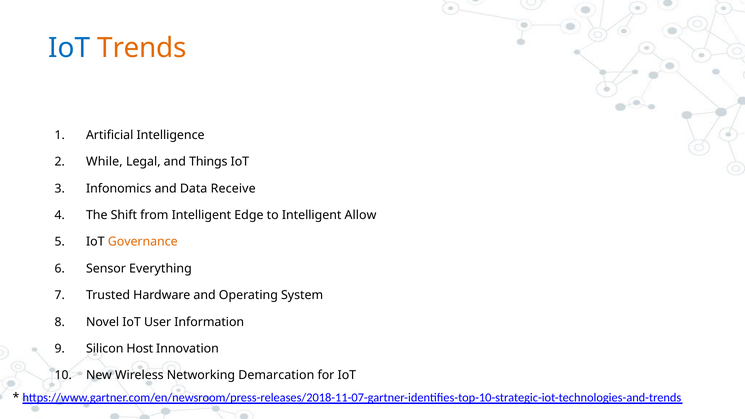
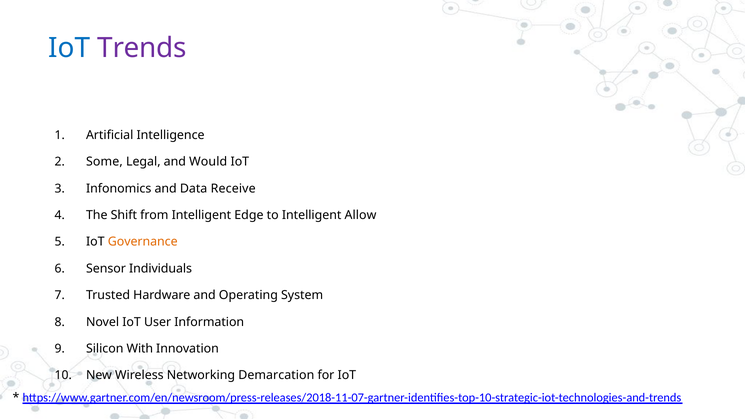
Trends colour: orange -> purple
While: While -> Some
Things: Things -> Would
Everything: Everything -> Individuals
Host: Host -> With
